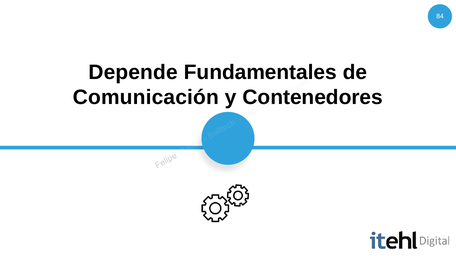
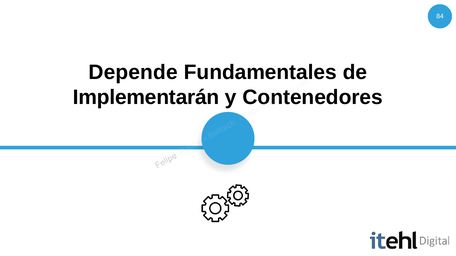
Comunicación: Comunicación -> Implementarán
